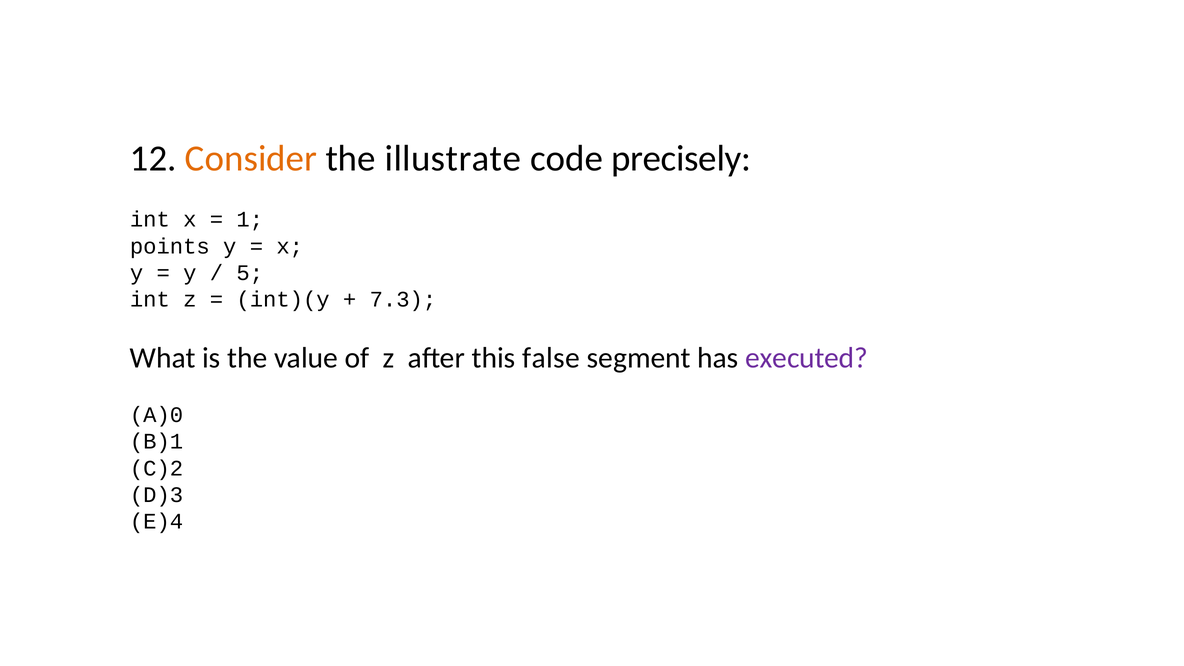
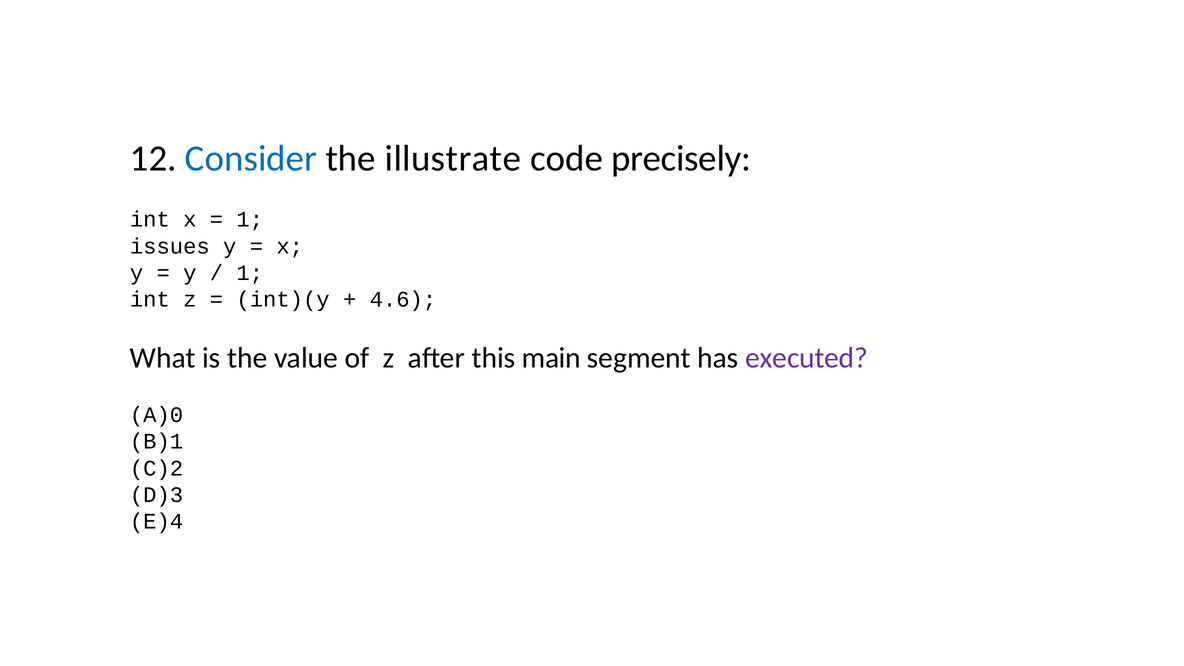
Consider colour: orange -> blue
points: points -> issues
5 at (250, 273): 5 -> 1
7.3: 7.3 -> 4.6
false: false -> main
